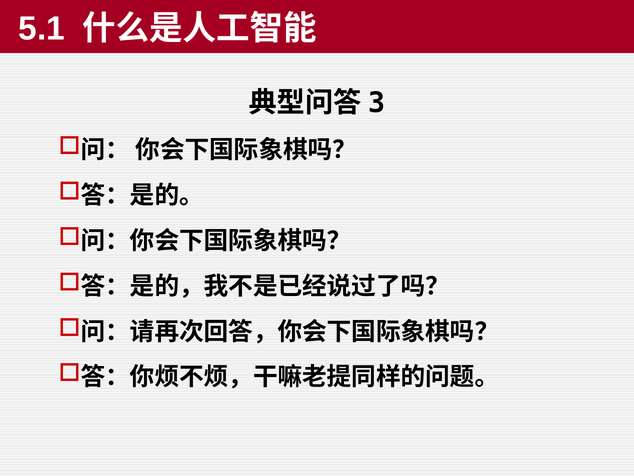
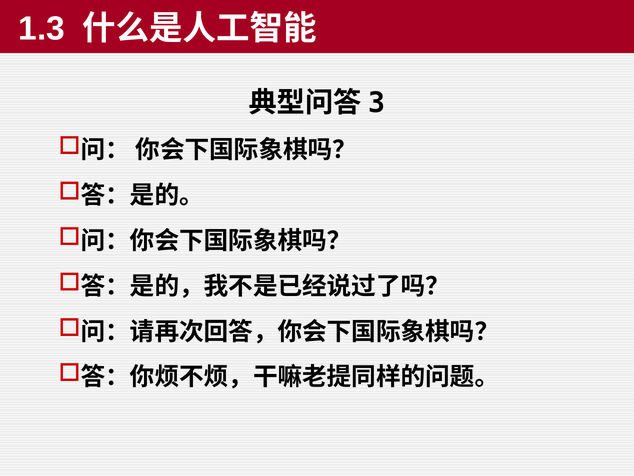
5.1: 5.1 -> 1.3
